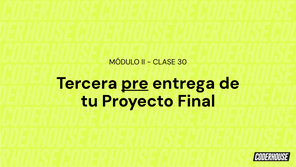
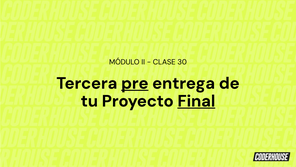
Final underline: none -> present
